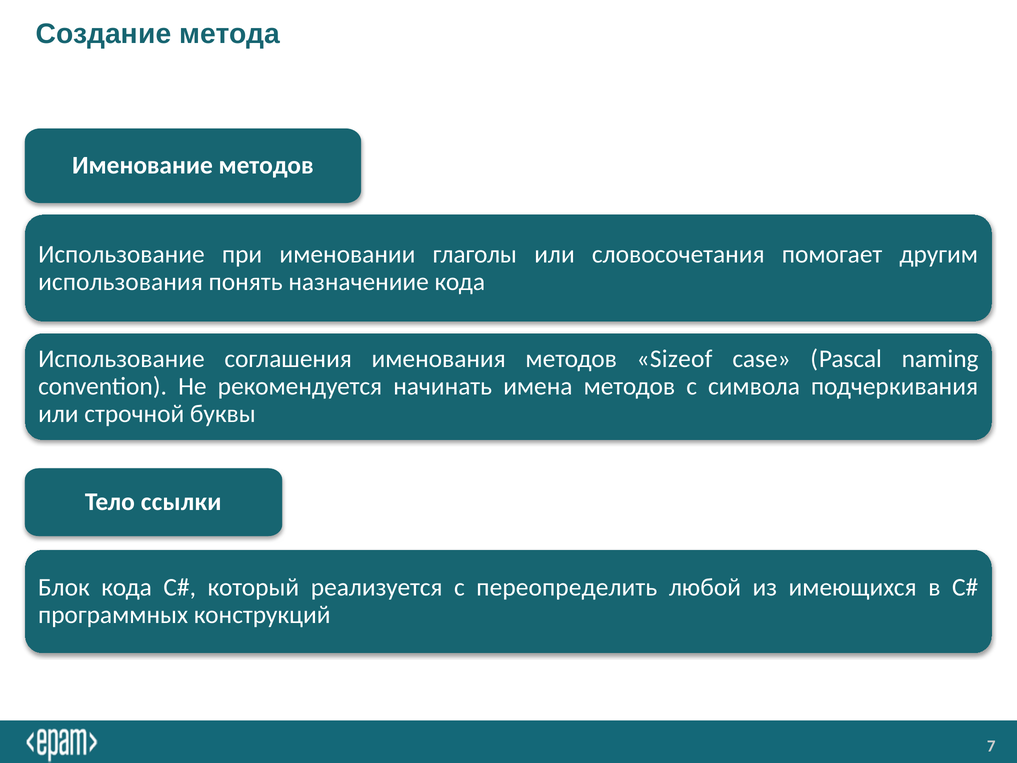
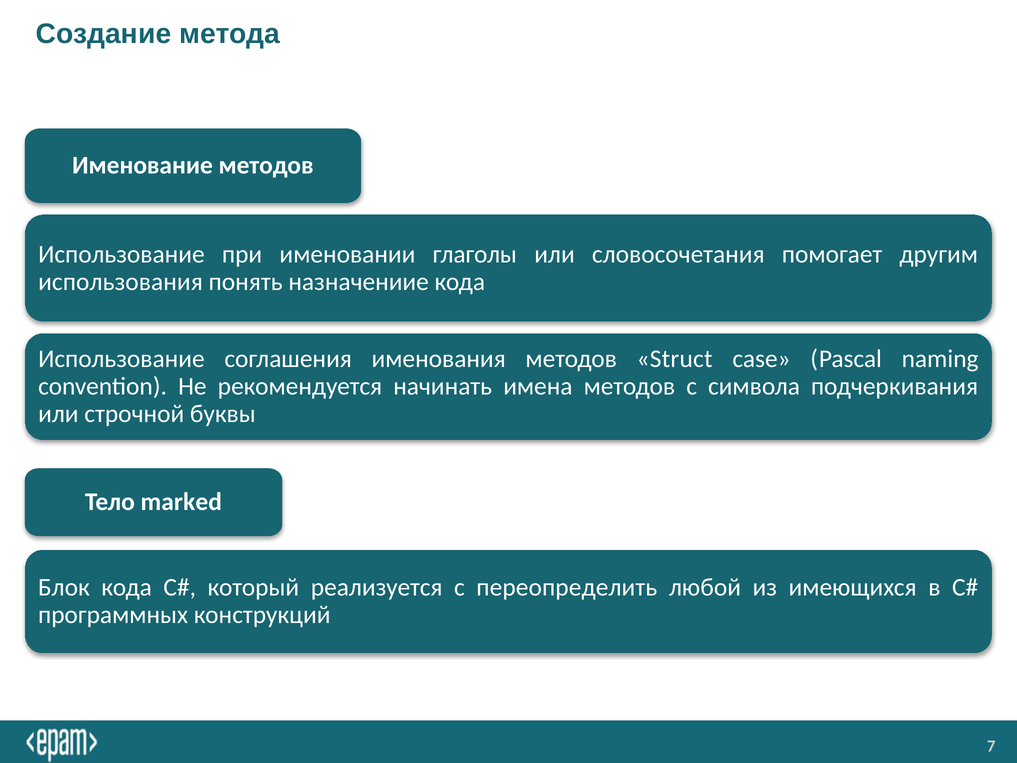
Sizeof: Sizeof -> Struct
ссылки: ссылки -> marked
